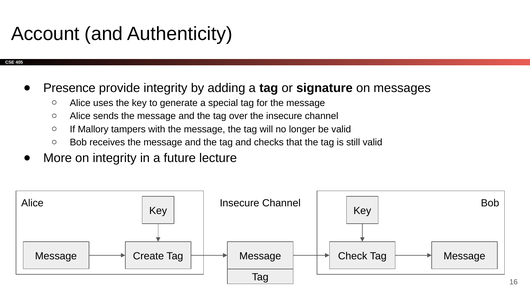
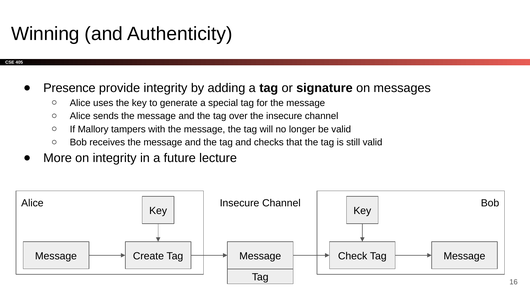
Account: Account -> Winning
